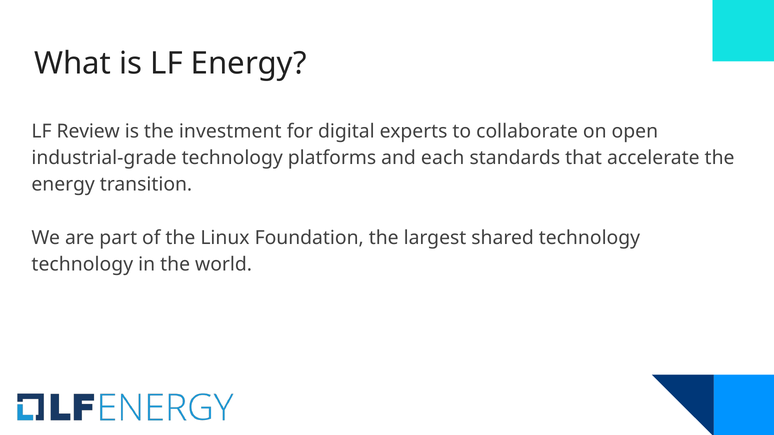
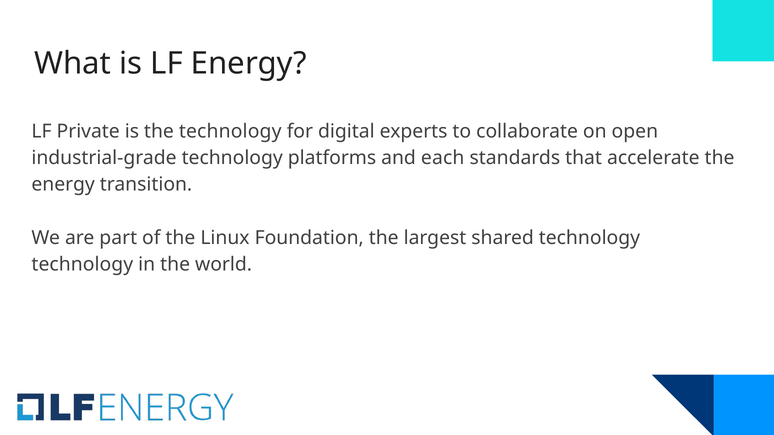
Review: Review -> Private
the investment: investment -> technology
